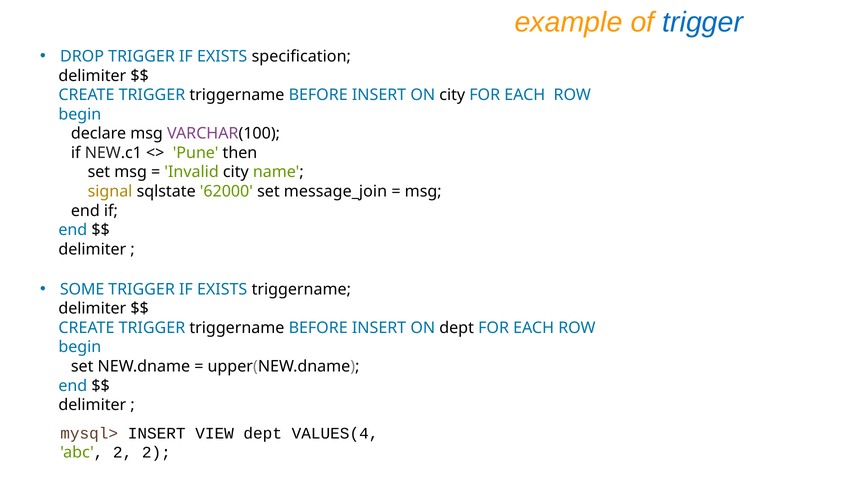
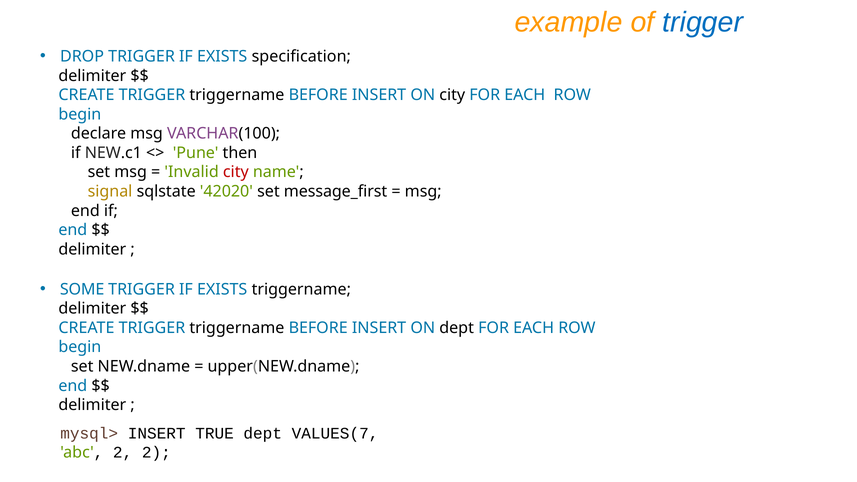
city at (236, 172) colour: black -> red
62000: 62000 -> 42020
message_join: message_join -> message_first
VIEW: VIEW -> TRUE
VALUES(4: VALUES(4 -> VALUES(7
